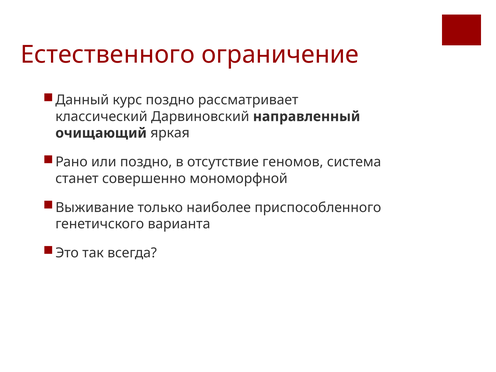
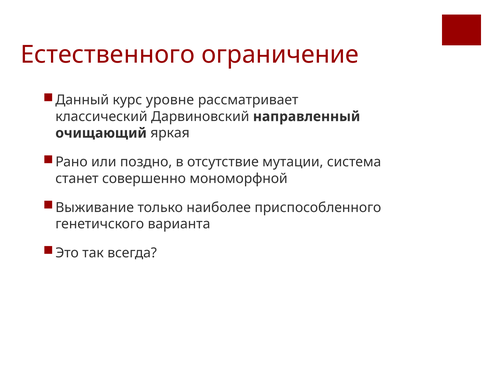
курс поздно: поздно -> уровне
геномов: геномов -> мутации
